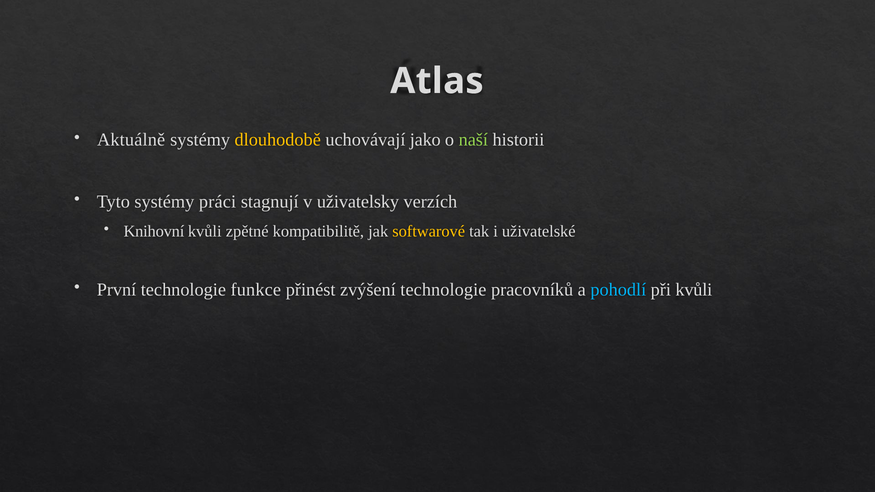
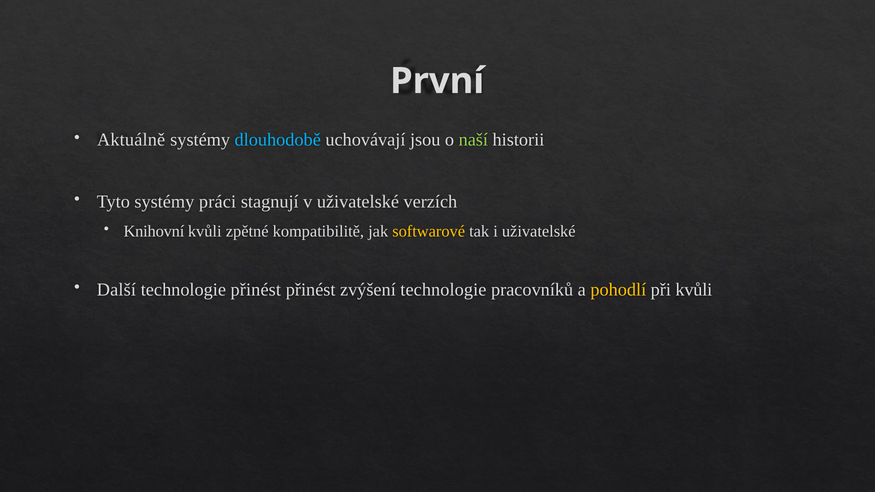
Atlas: Atlas -> První
dlouhodobě colour: yellow -> light blue
jako: jako -> jsou
v uživatelsky: uživatelsky -> uživatelské
První: První -> Další
technologie funkce: funkce -> přinést
pohodlí colour: light blue -> yellow
